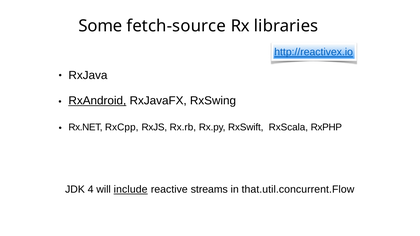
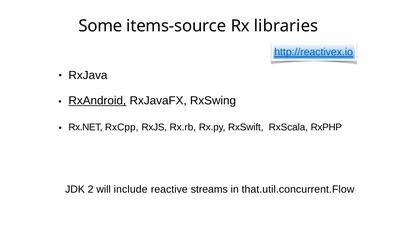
fetch-source: fetch-source -> items-source
4: 4 -> 2
include underline: present -> none
